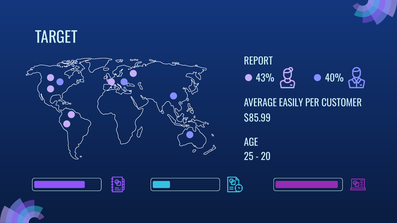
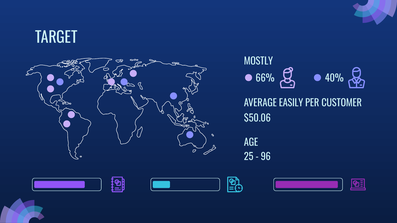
REPORT: REPORT -> MOSTLY
43%: 43% -> 66%
$85.99: $85.99 -> $50.06
20: 20 -> 96
